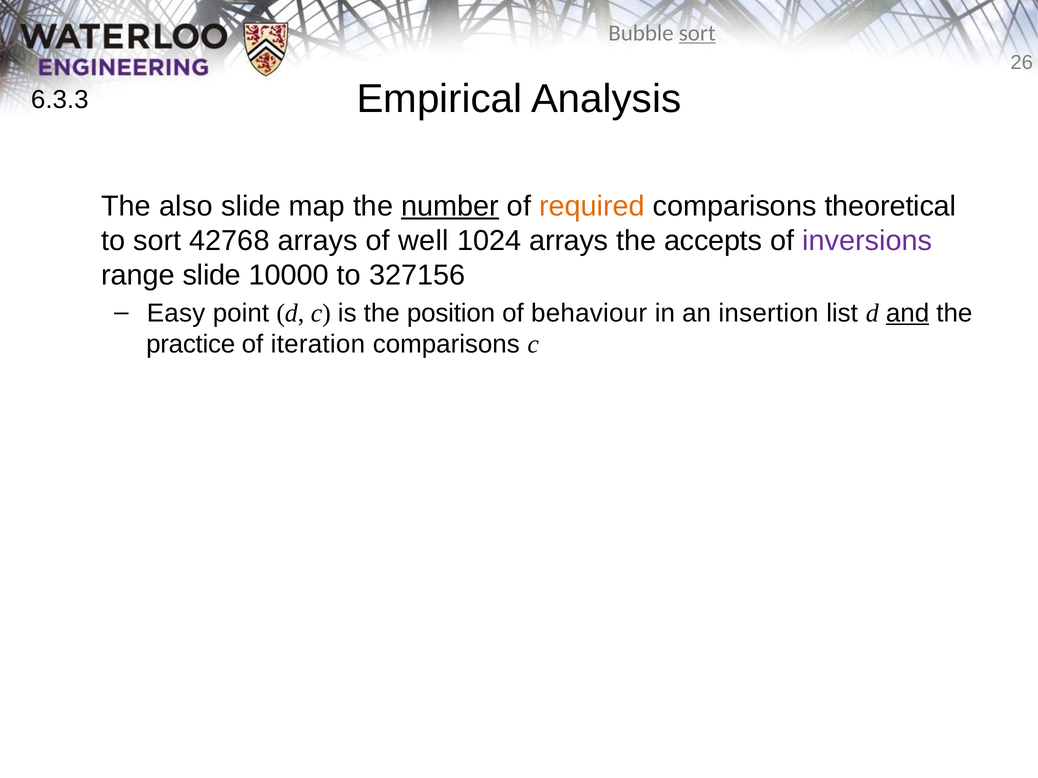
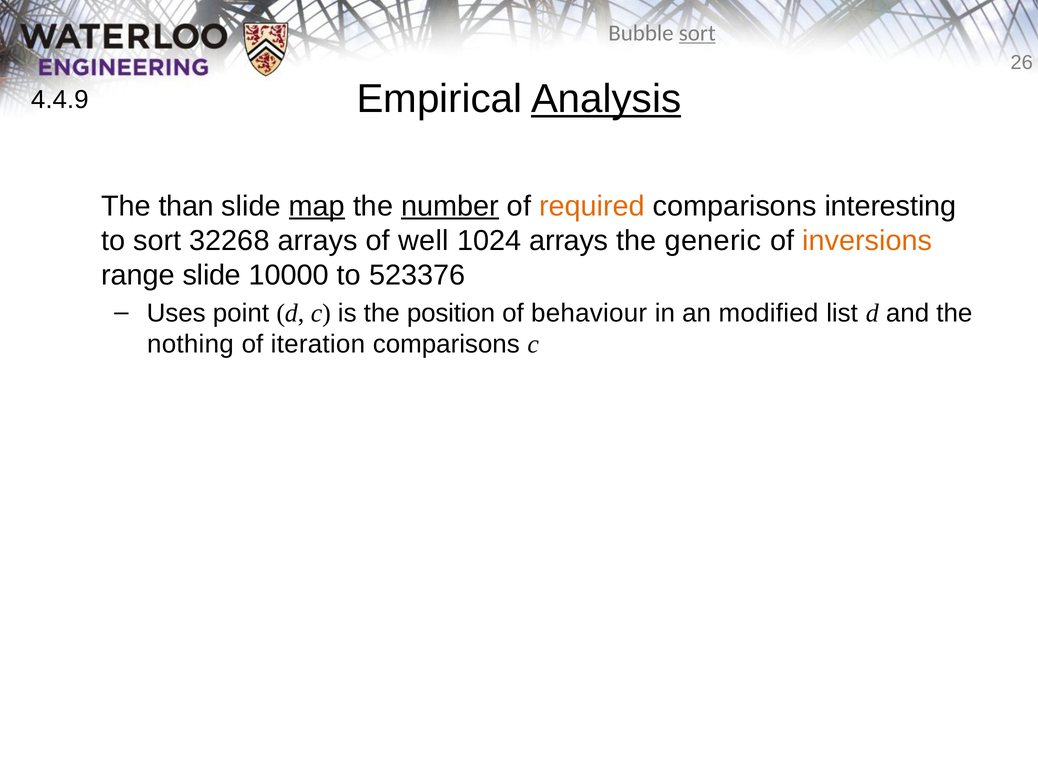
Analysis underline: none -> present
6.3.3: 6.3.3 -> 4.4.9
also: also -> than
map underline: none -> present
theoretical: theoretical -> interesting
42768: 42768 -> 32268
accepts: accepts -> generic
inversions colour: purple -> orange
327156: 327156 -> 523376
Easy: Easy -> Uses
insertion: insertion -> modified
and underline: present -> none
practice: practice -> nothing
